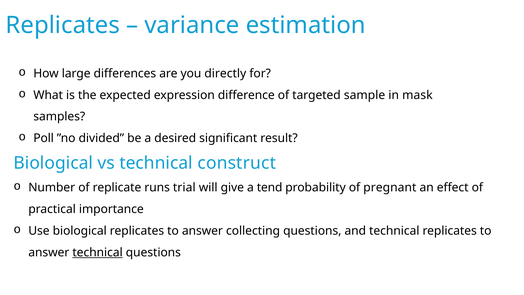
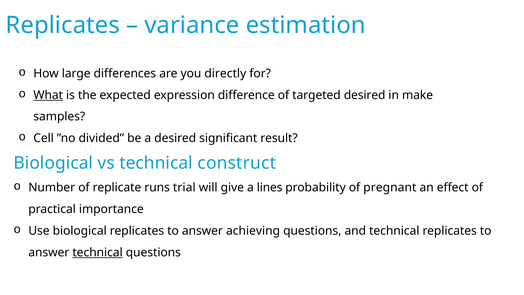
What underline: none -> present
targeted sample: sample -> desired
mask: mask -> make
Poll: Poll -> Cell
tend: tend -> lines
collecting: collecting -> achieving
